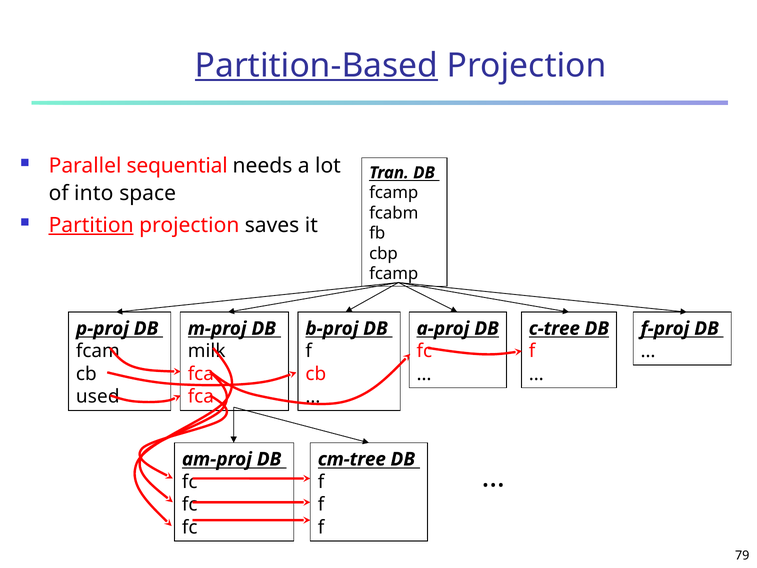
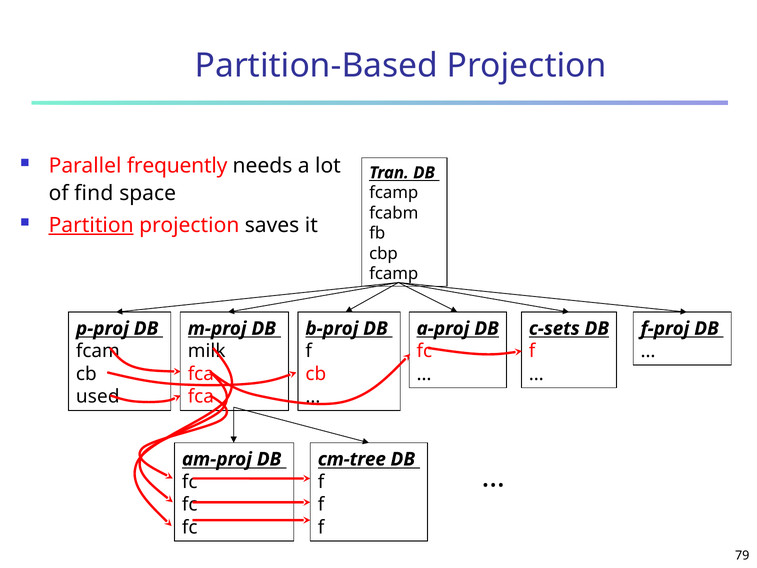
Partition-Based underline: present -> none
sequential: sequential -> frequently
into: into -> find
c-tree: c-tree -> c-sets
